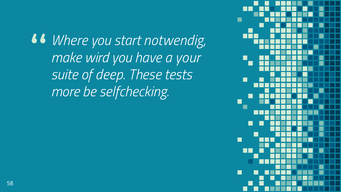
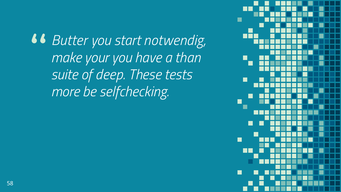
Where: Where -> Butter
wird: wird -> your
your: your -> than
